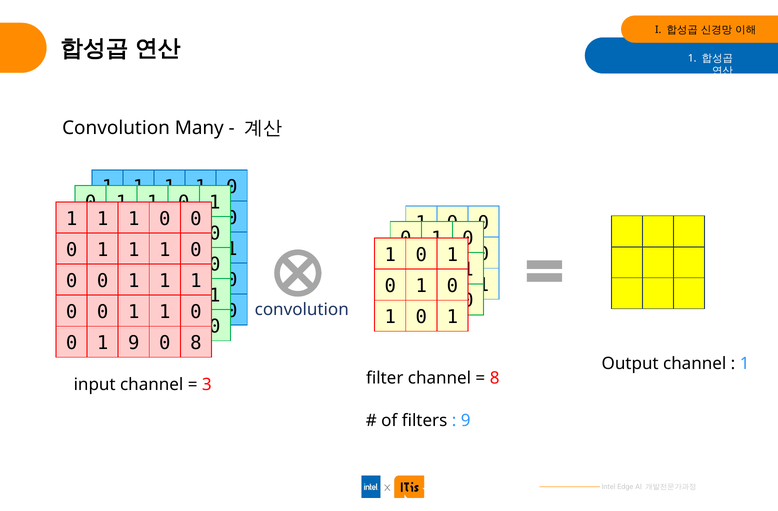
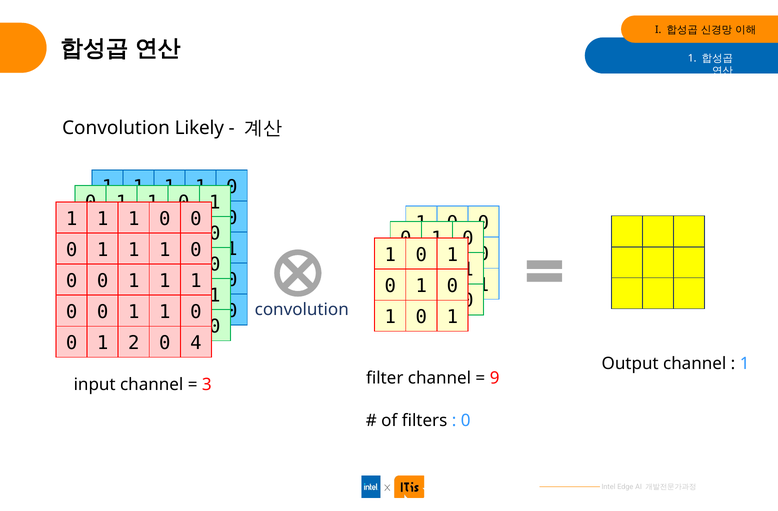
Many: Many -> Likely
1 9: 9 -> 2
0 8: 8 -> 4
8 at (495, 378): 8 -> 9
9 at (466, 420): 9 -> 0
